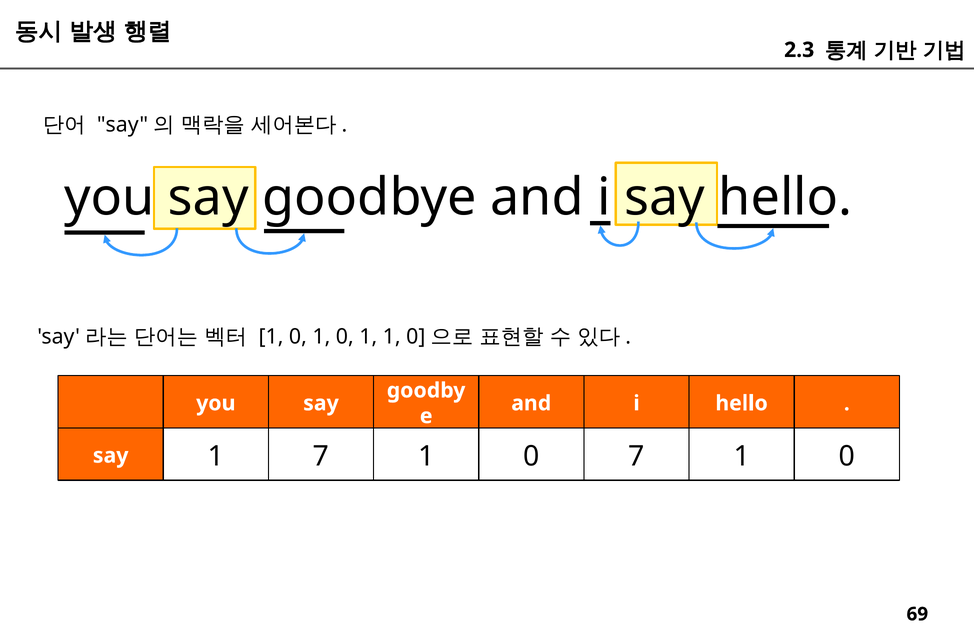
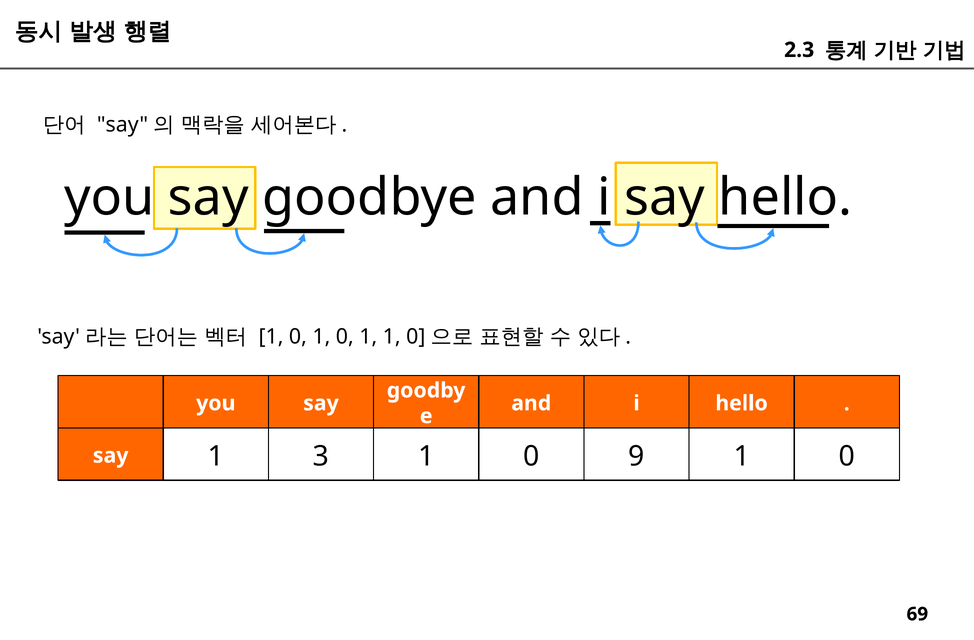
1 7: 7 -> 3
0 7: 7 -> 9
